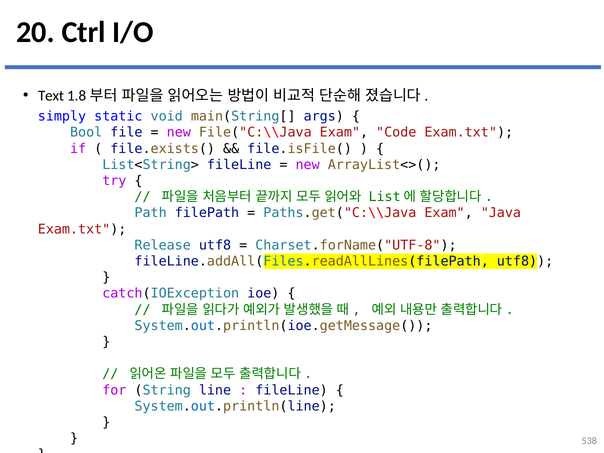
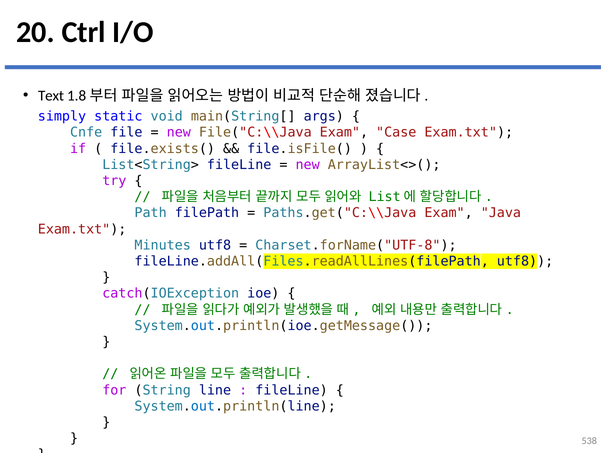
Bool: Bool -> Cnfe
Code: Code -> Case
Release: Release -> Minutes
